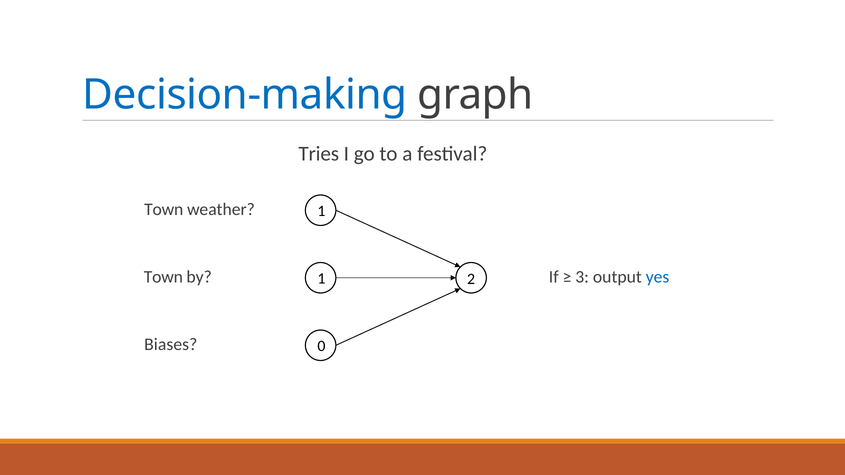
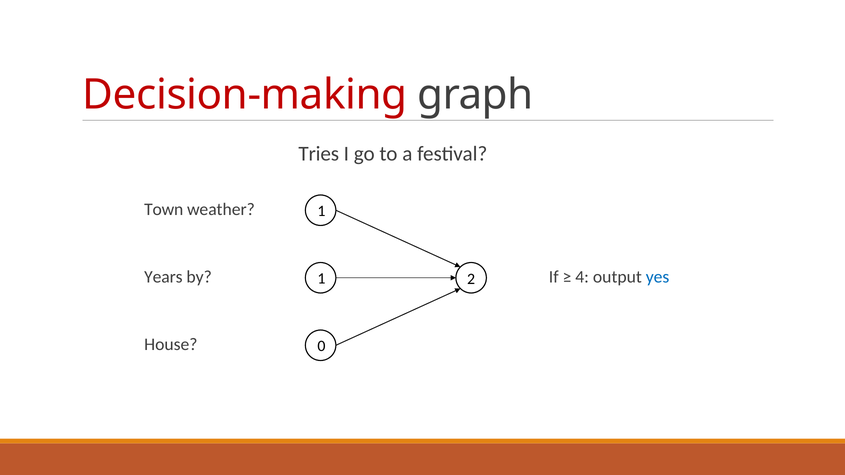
Decision-making colour: blue -> red
Town at (163, 277): Town -> Years
3: 3 -> 4
Biases: Biases -> House
